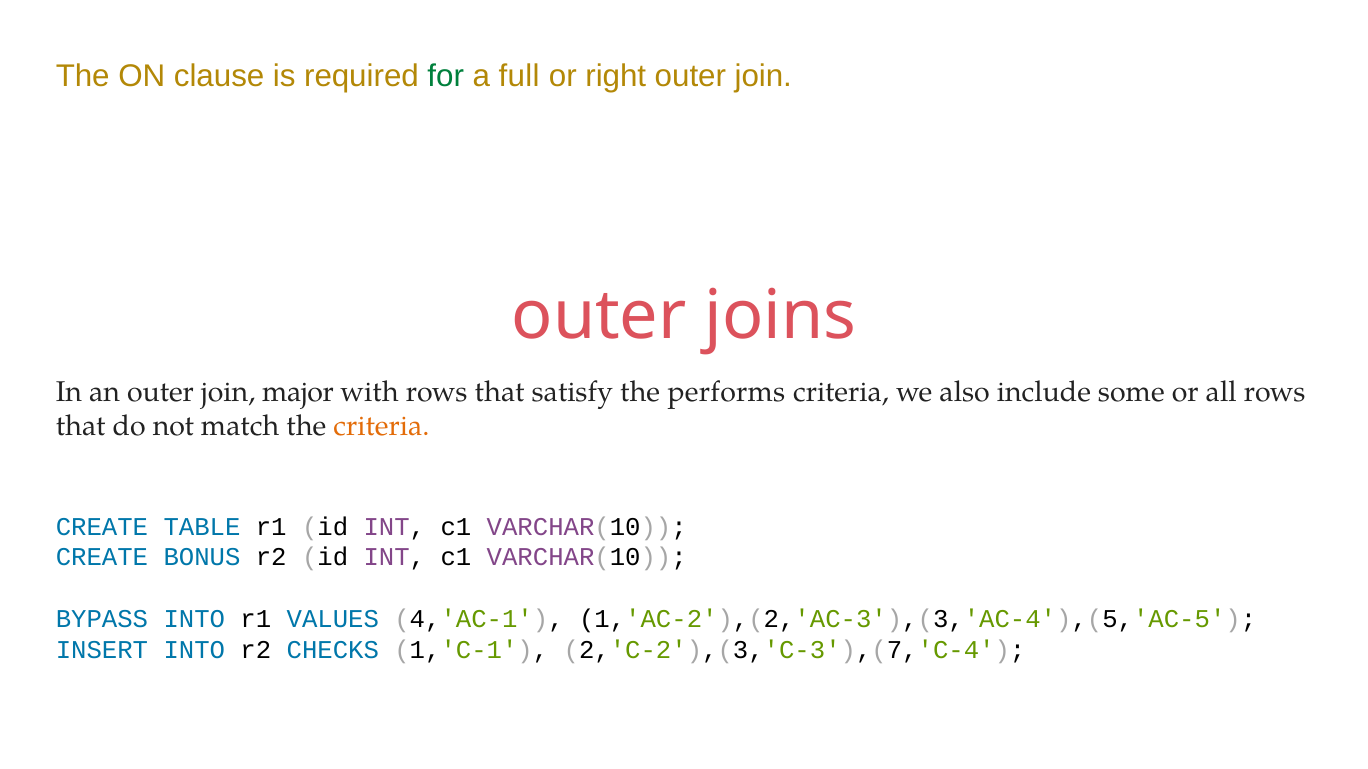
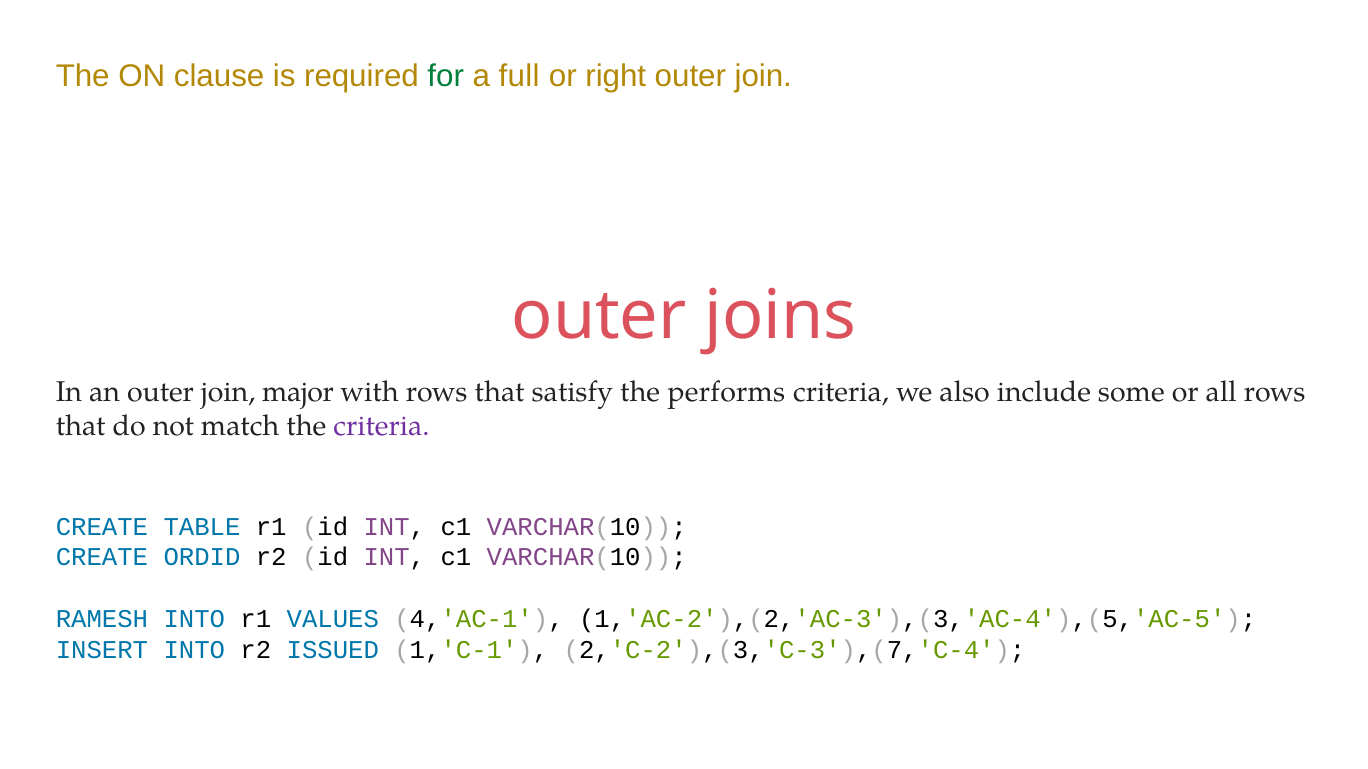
criteria at (381, 427) colour: orange -> purple
BONUS: BONUS -> ORDID
BYPASS: BYPASS -> RAMESH
CHECKS: CHECKS -> ISSUED
